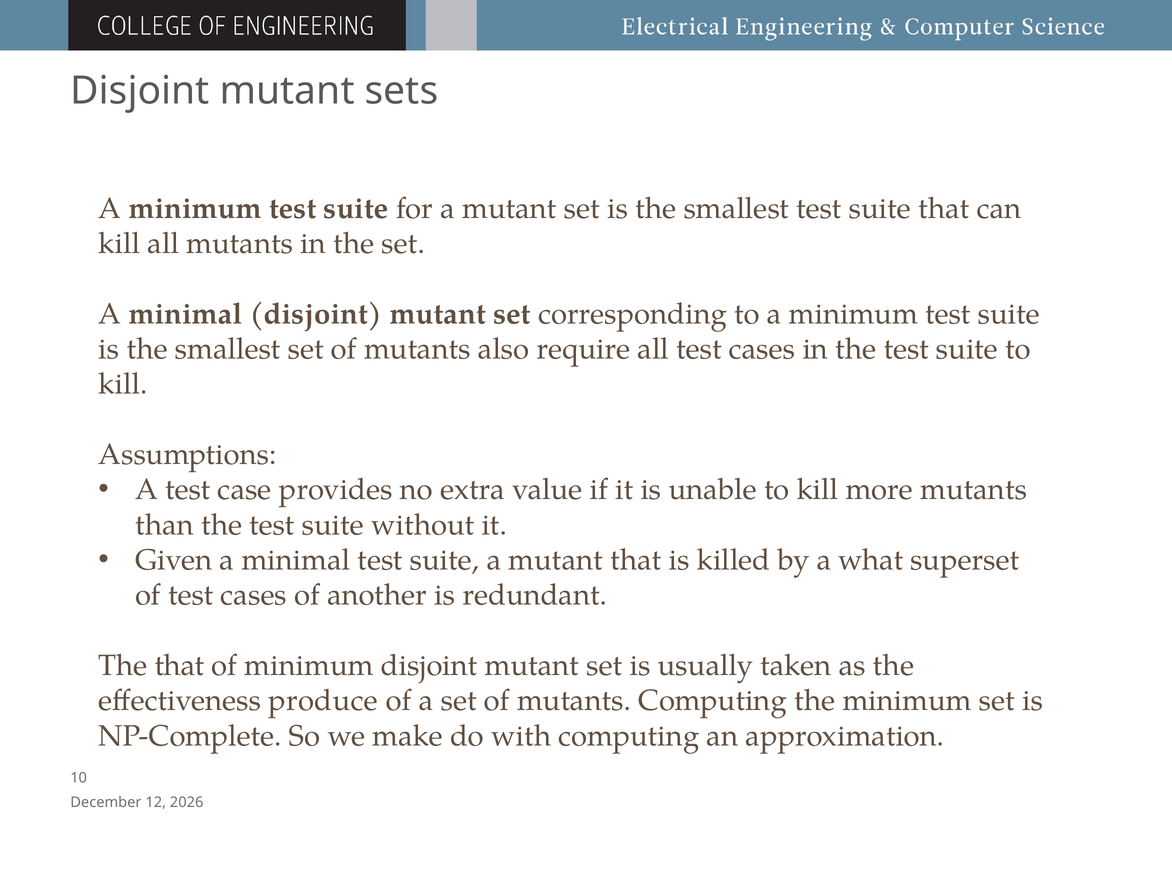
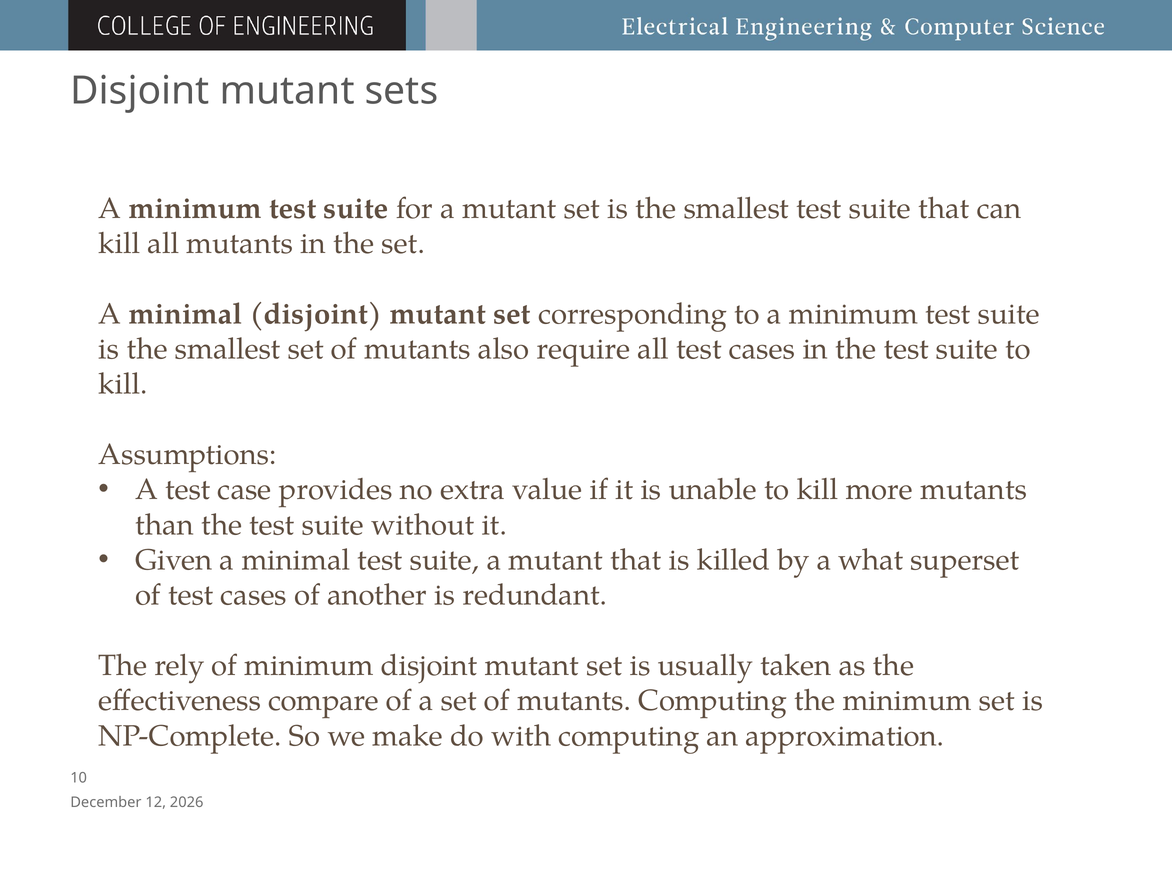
The that: that -> rely
produce: produce -> compare
